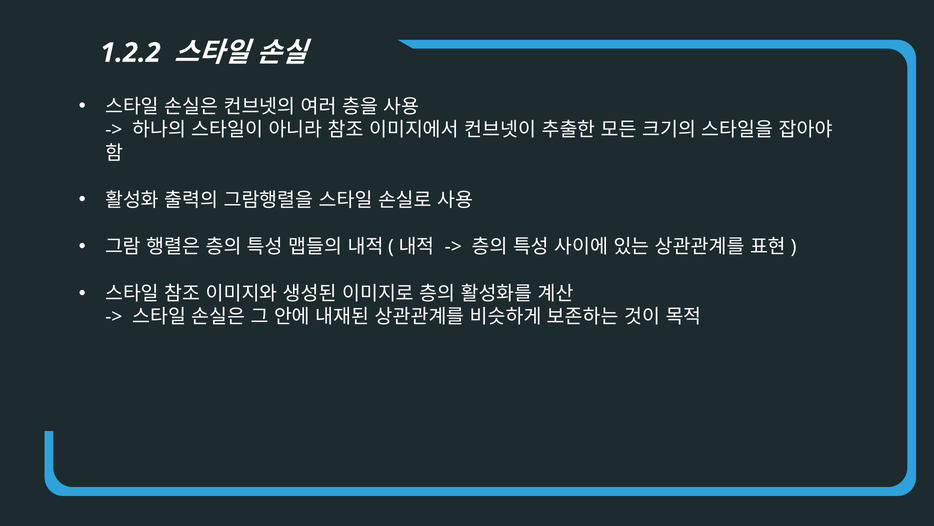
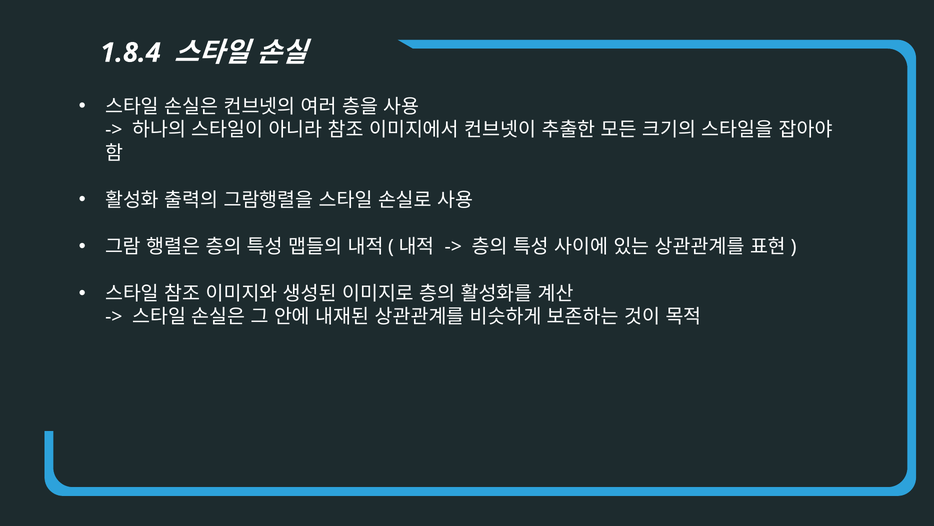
1.2.2: 1.2.2 -> 1.8.4
